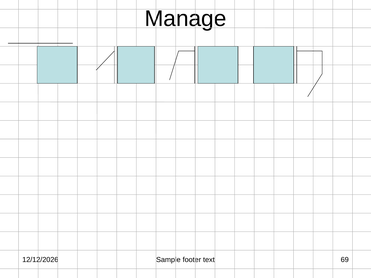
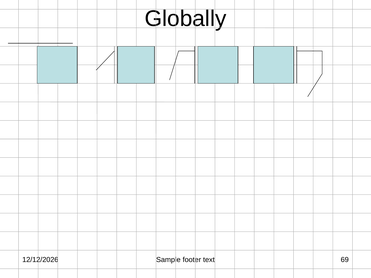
Manage: Manage -> Globally
